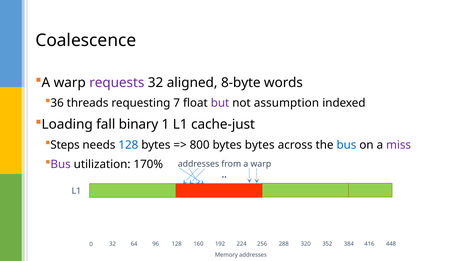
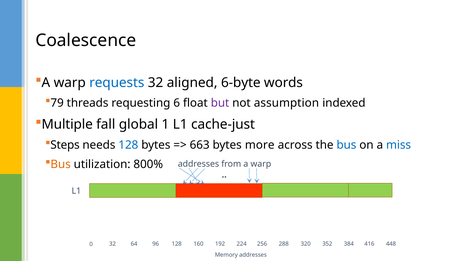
requests colour: purple -> blue
8-byte: 8-byte -> 6-byte
36: 36 -> 79
7: 7 -> 6
Loading: Loading -> Multiple
binary: binary -> global
800: 800 -> 663
bytes bytes: bytes -> more
miss colour: purple -> blue
Bus at (61, 164) colour: purple -> orange
170%: 170% -> 800%
